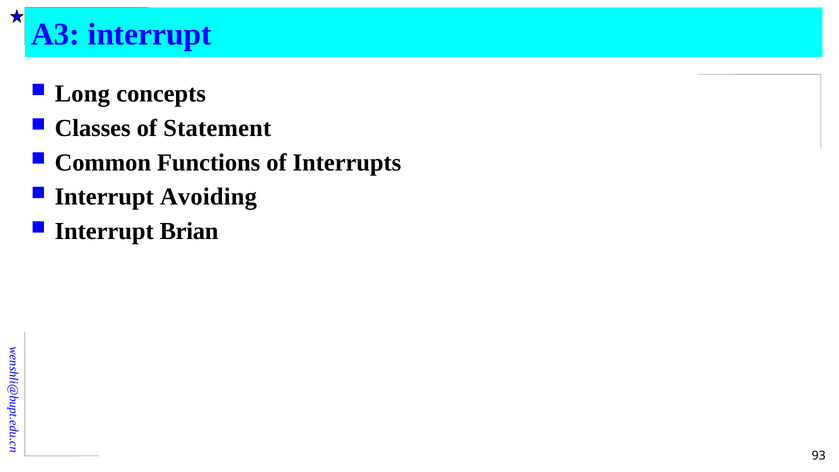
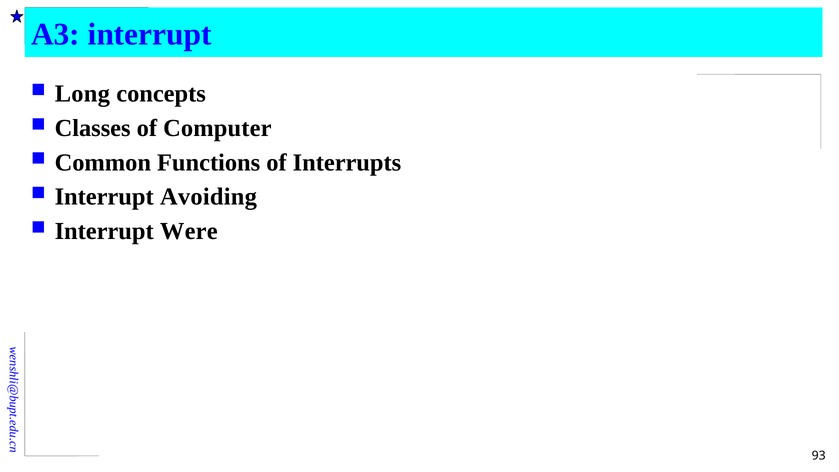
Statement: Statement -> Computer
Brian: Brian -> Were
